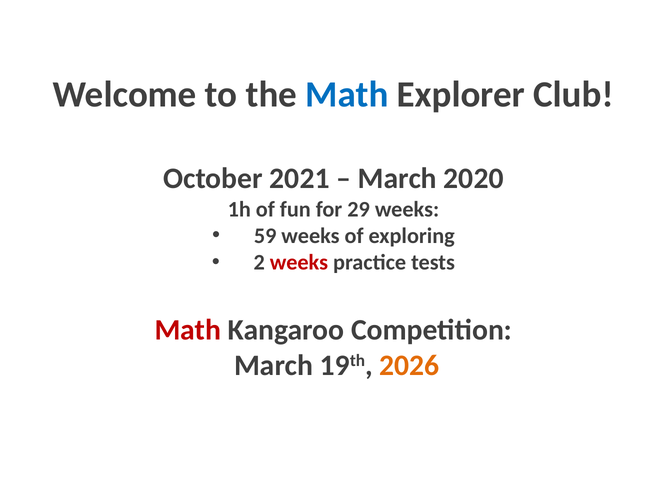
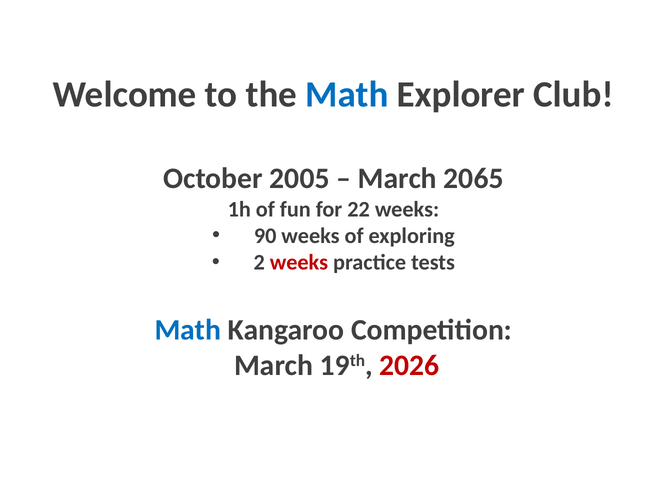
2021: 2021 -> 2005
2020: 2020 -> 2065
29: 29 -> 22
59: 59 -> 90
Math at (188, 330) colour: red -> blue
2026 colour: orange -> red
